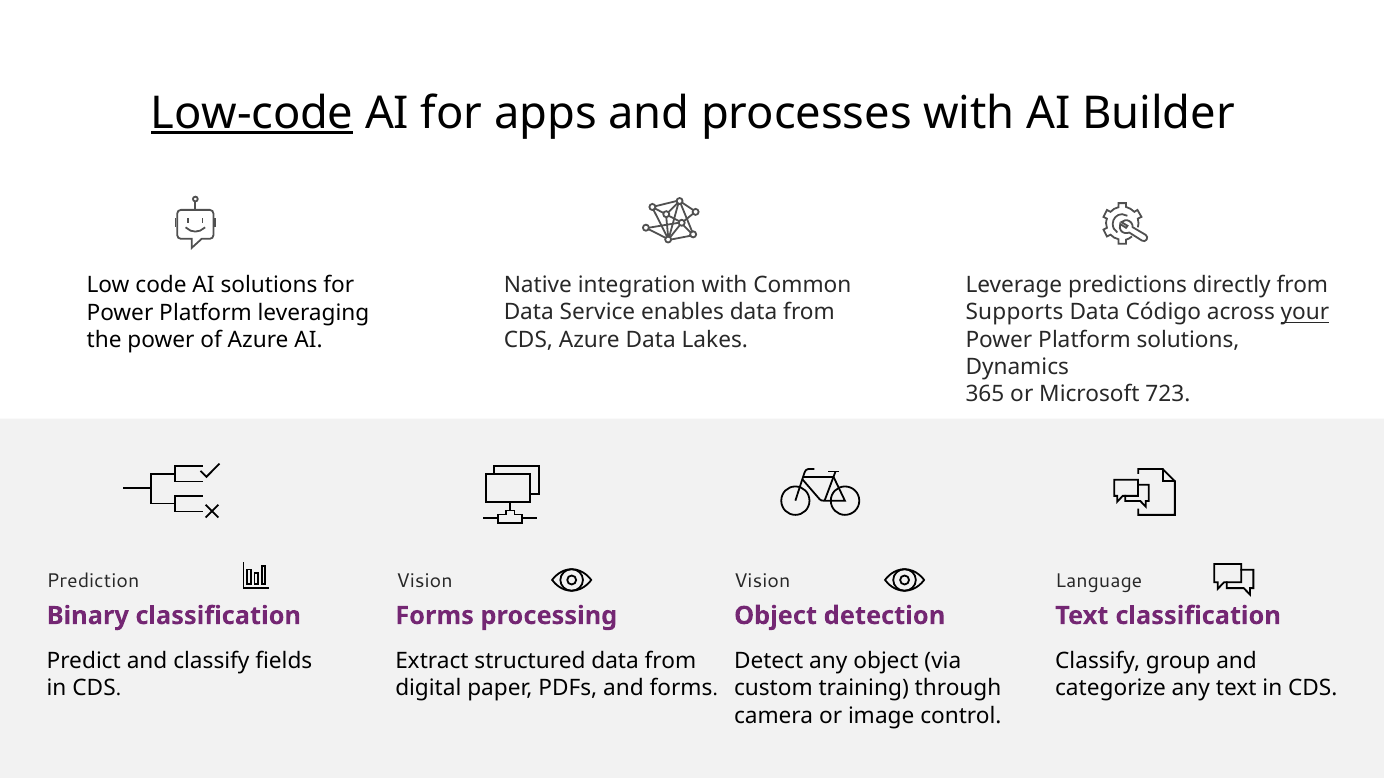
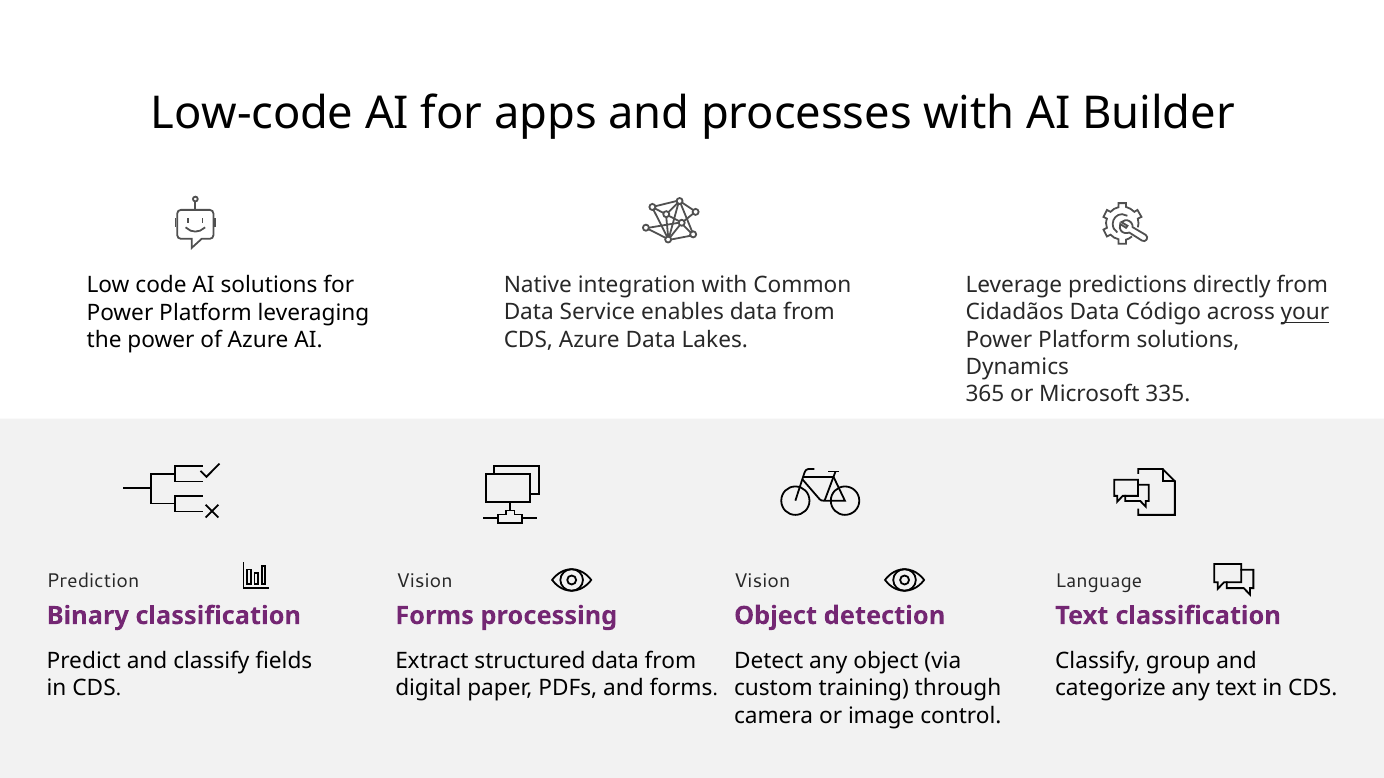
Low-code underline: present -> none
Supports: Supports -> Cidadãos
723: 723 -> 335
